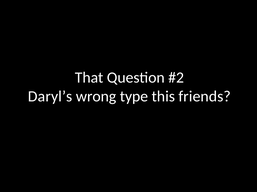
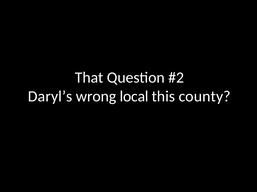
type: type -> local
friends: friends -> county
